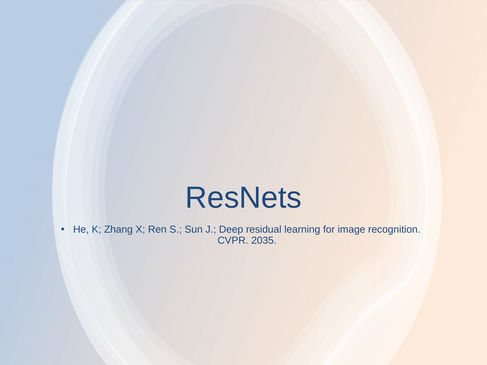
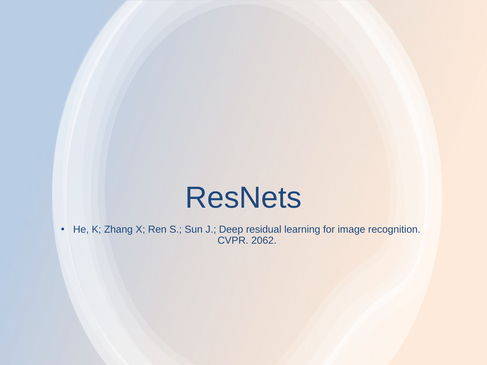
2035: 2035 -> 2062
